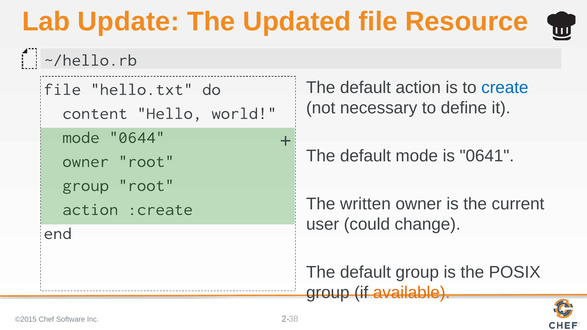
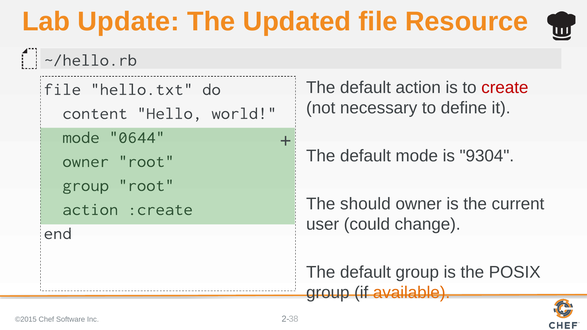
create colour: blue -> red
0641: 0641 -> 9304
written: written -> should
